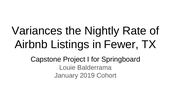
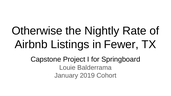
Variances: Variances -> Otherwise
